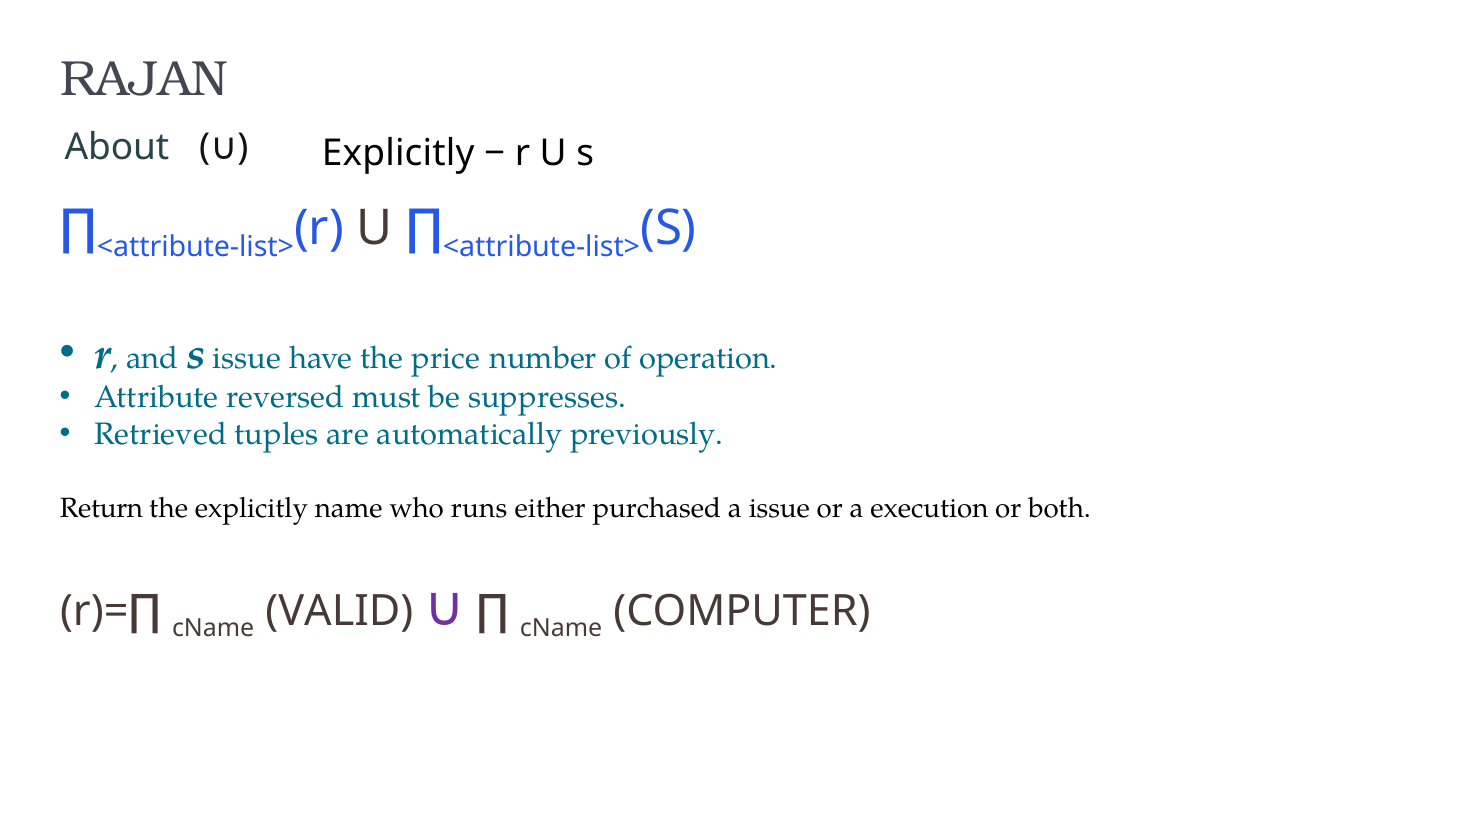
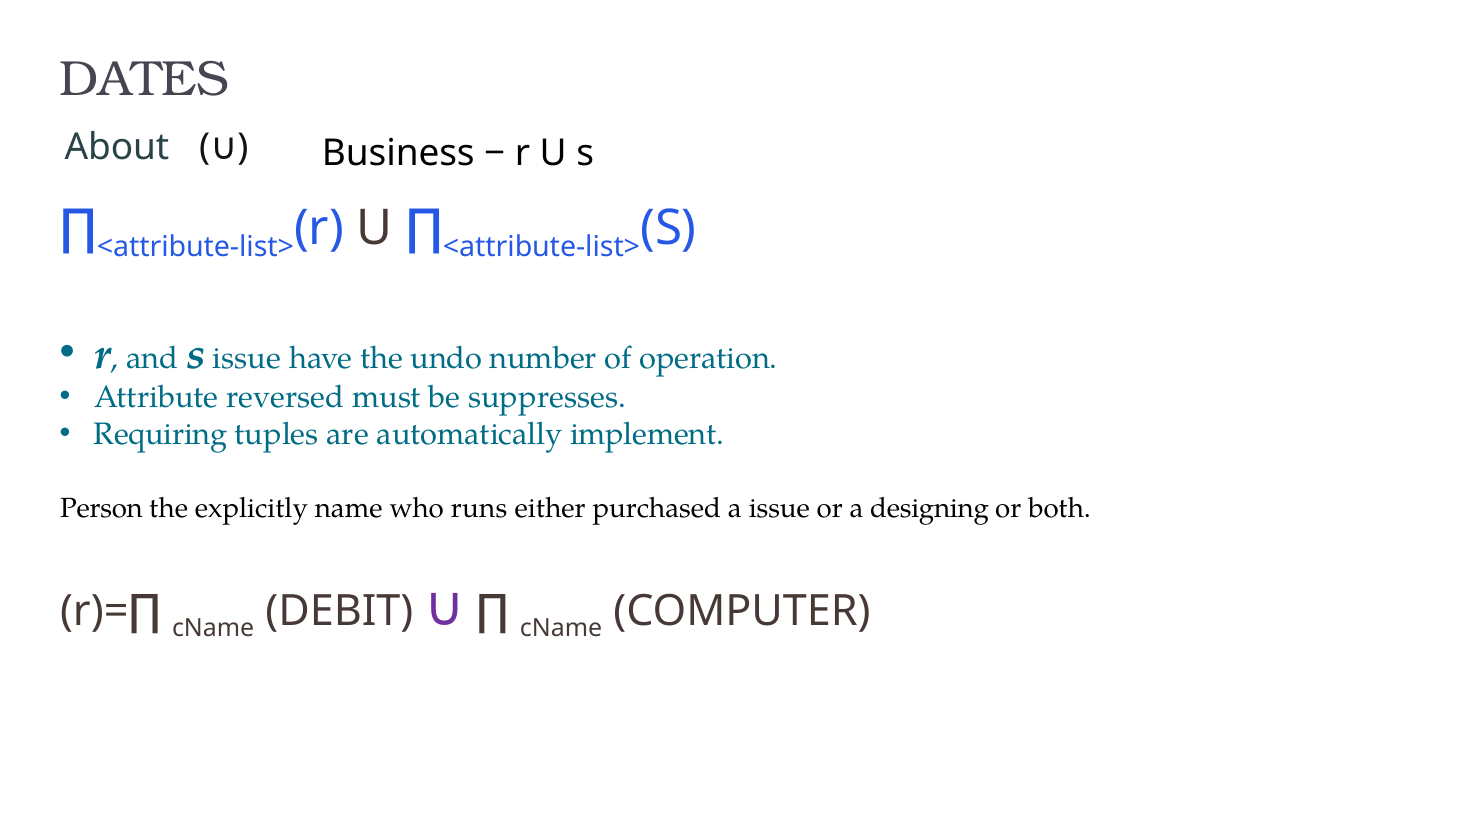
RAJAN: RAJAN -> DATES
Explicitly at (398, 153): Explicitly -> Business
price: price -> undo
Retrieved: Retrieved -> Requiring
previously: previously -> implement
Return: Return -> Person
execution: execution -> designing
VALID: VALID -> DEBIT
